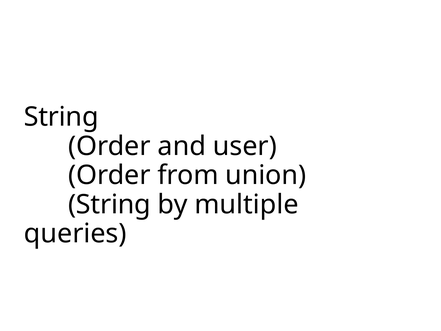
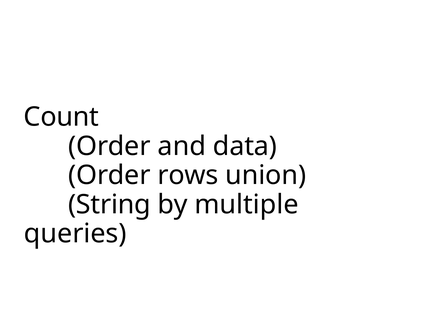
String at (61, 117): String -> Count
user: user -> data
from: from -> rows
